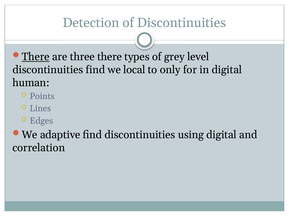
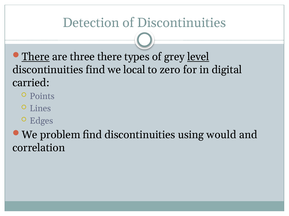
level underline: none -> present
only: only -> zero
human: human -> carried
adaptive: adaptive -> problem
using digital: digital -> would
